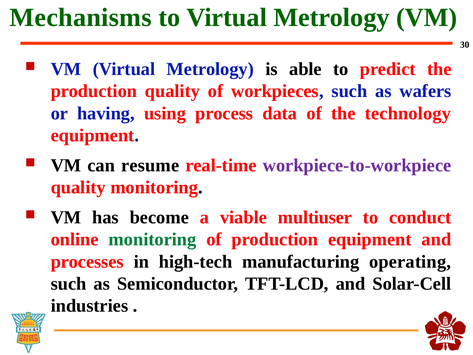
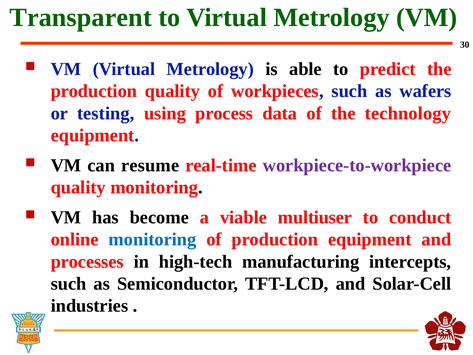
Mechanisms: Mechanisms -> Transparent
having: having -> testing
monitoring at (152, 239) colour: green -> blue
operating: operating -> intercepts
